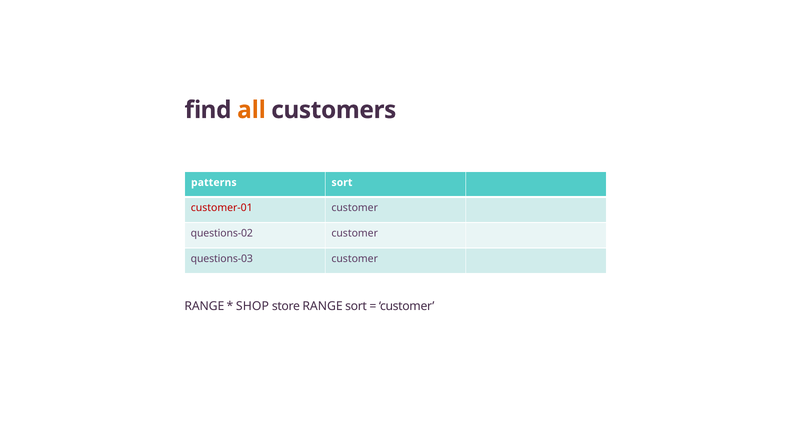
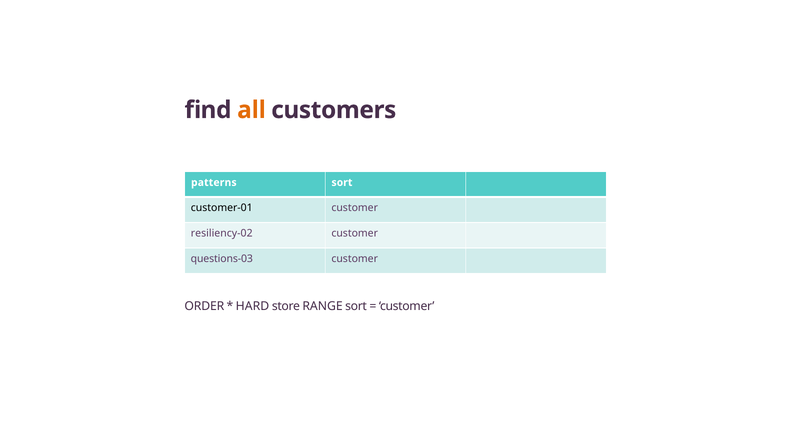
customer-01 colour: red -> black
questions-02: questions-02 -> resiliency-02
RANGE at (204, 306): RANGE -> ORDER
SHOP: SHOP -> HARD
